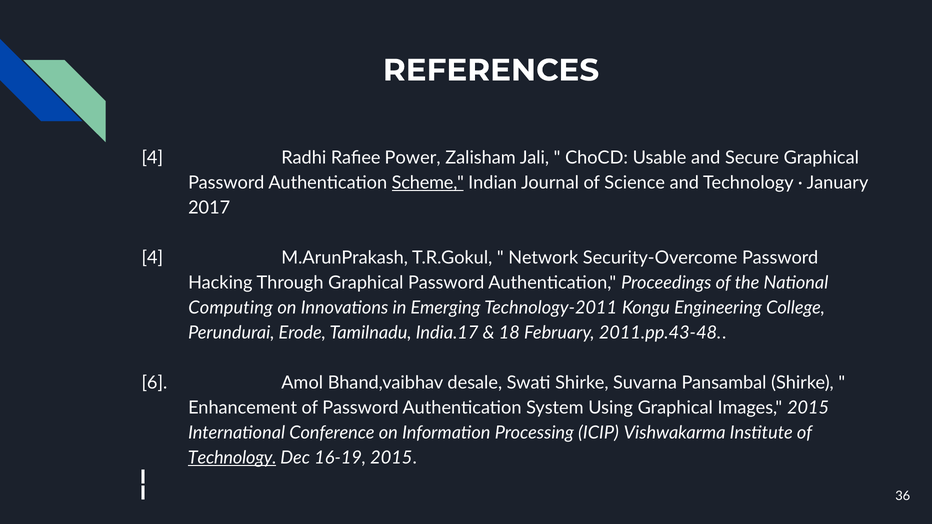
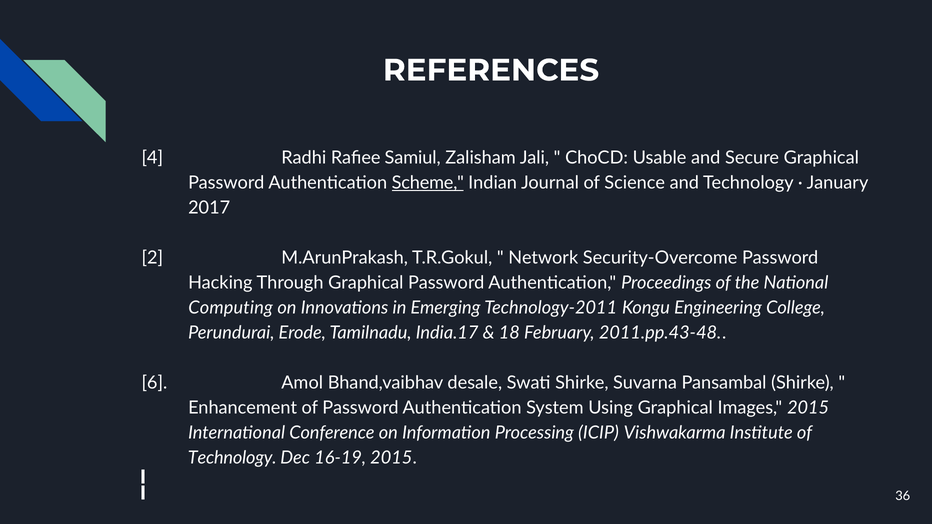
Power: Power -> Samiul
4 at (152, 258): 4 -> 2
Technology at (232, 458) underline: present -> none
